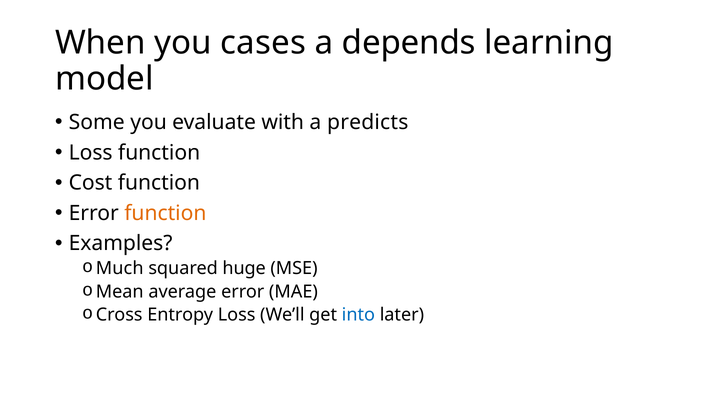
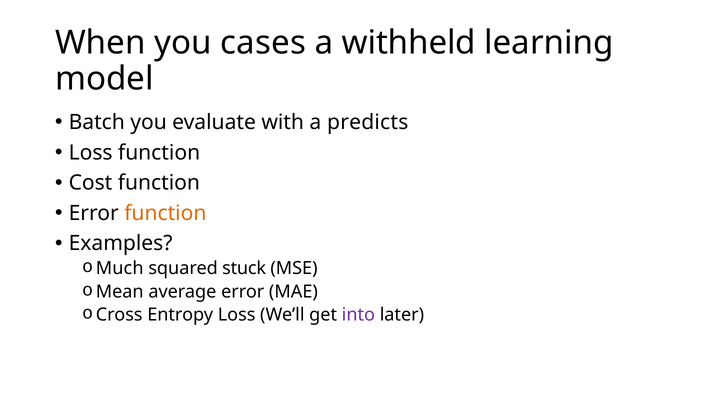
depends: depends -> withheld
Some: Some -> Batch
huge: huge -> stuck
into colour: blue -> purple
